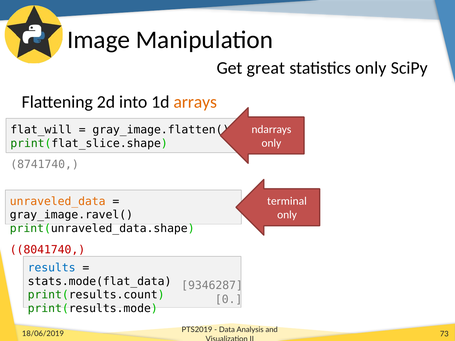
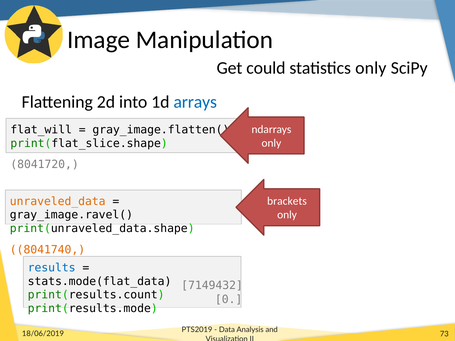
great: great -> could
arrays colour: orange -> blue
8741740: 8741740 -> 8041720
terminal: terminal -> brackets
8041740 colour: red -> orange
9346287: 9346287 -> 7149432
